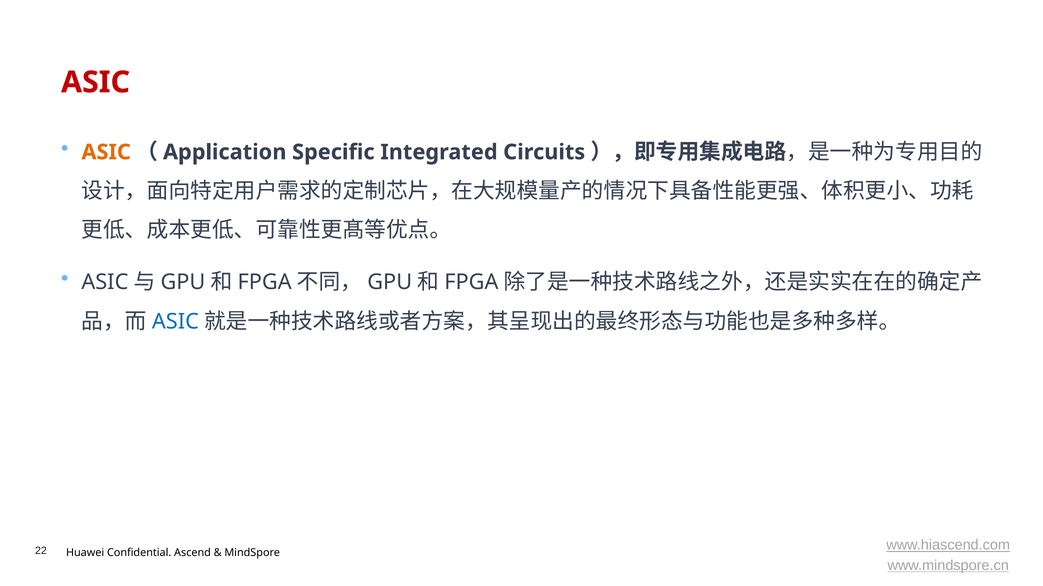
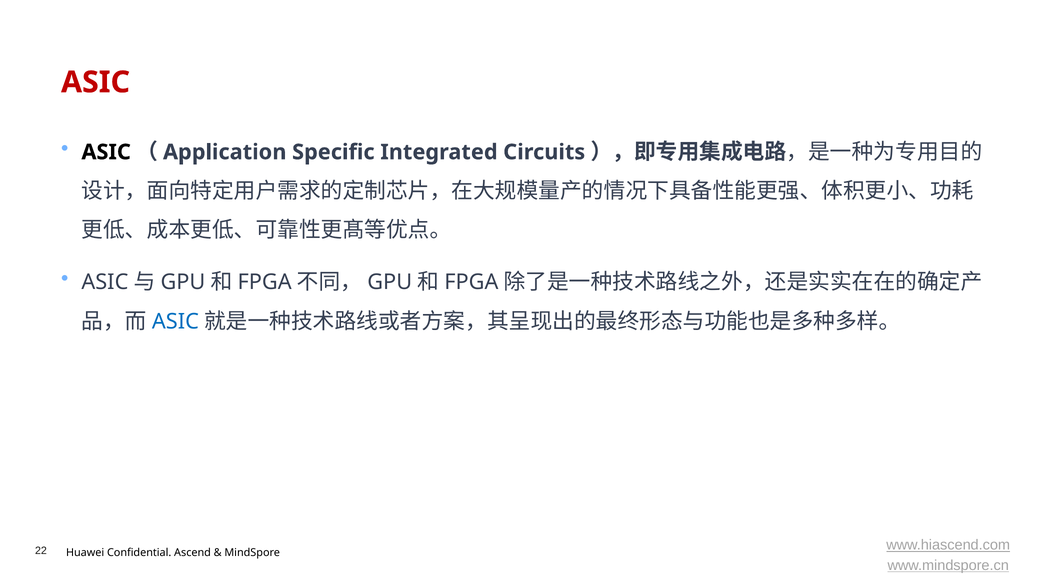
ASIC at (106, 152) colour: orange -> black
